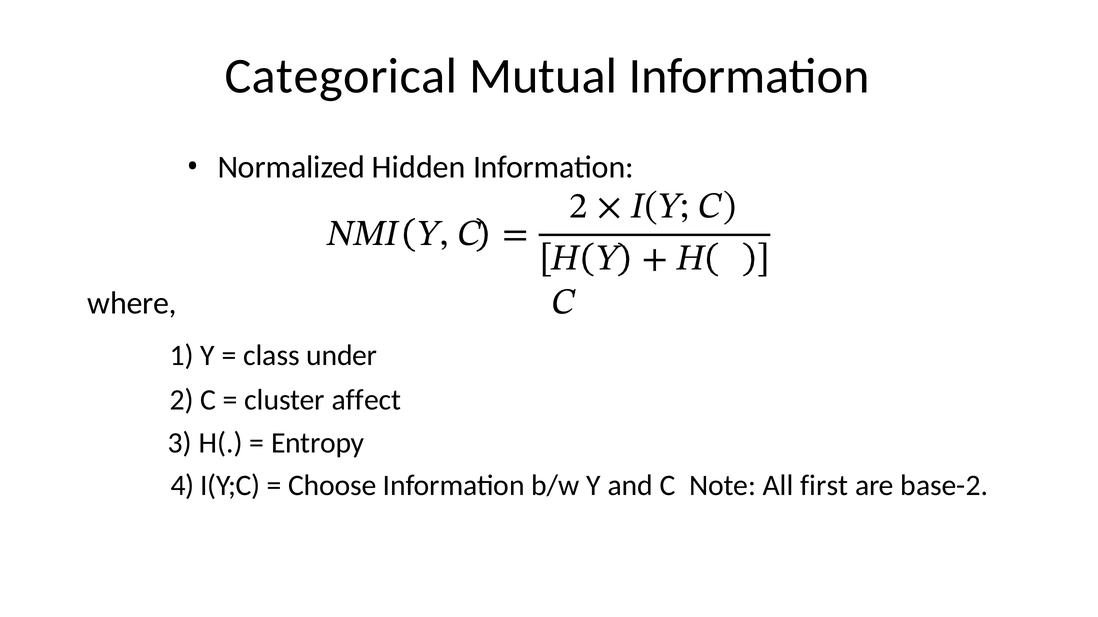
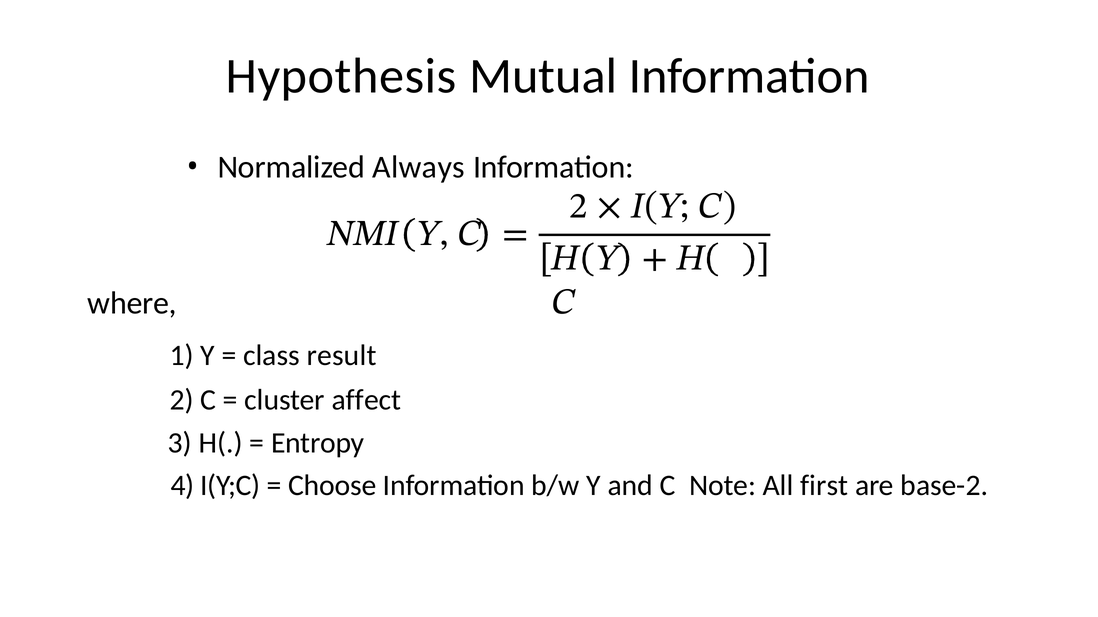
Categorical: Categorical -> Hypothesis
Hidden: Hidden -> Always
under: under -> result
